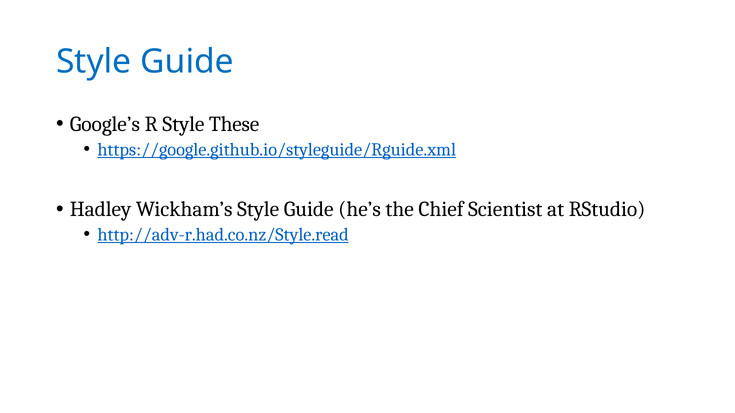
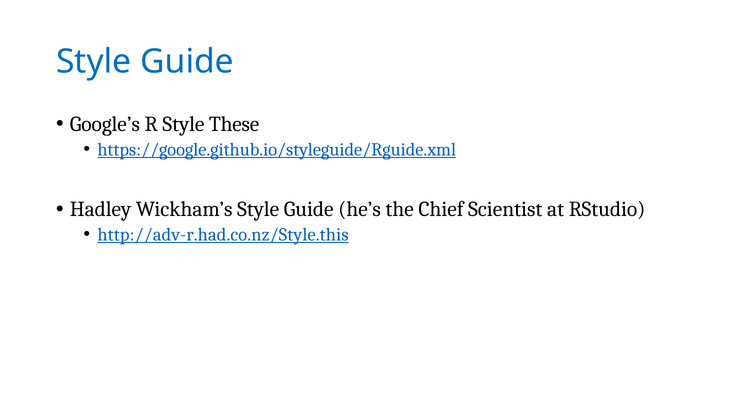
http://adv-r.had.co.nz/Style.read: http://adv-r.had.co.nz/Style.read -> http://adv-r.had.co.nz/Style.this
